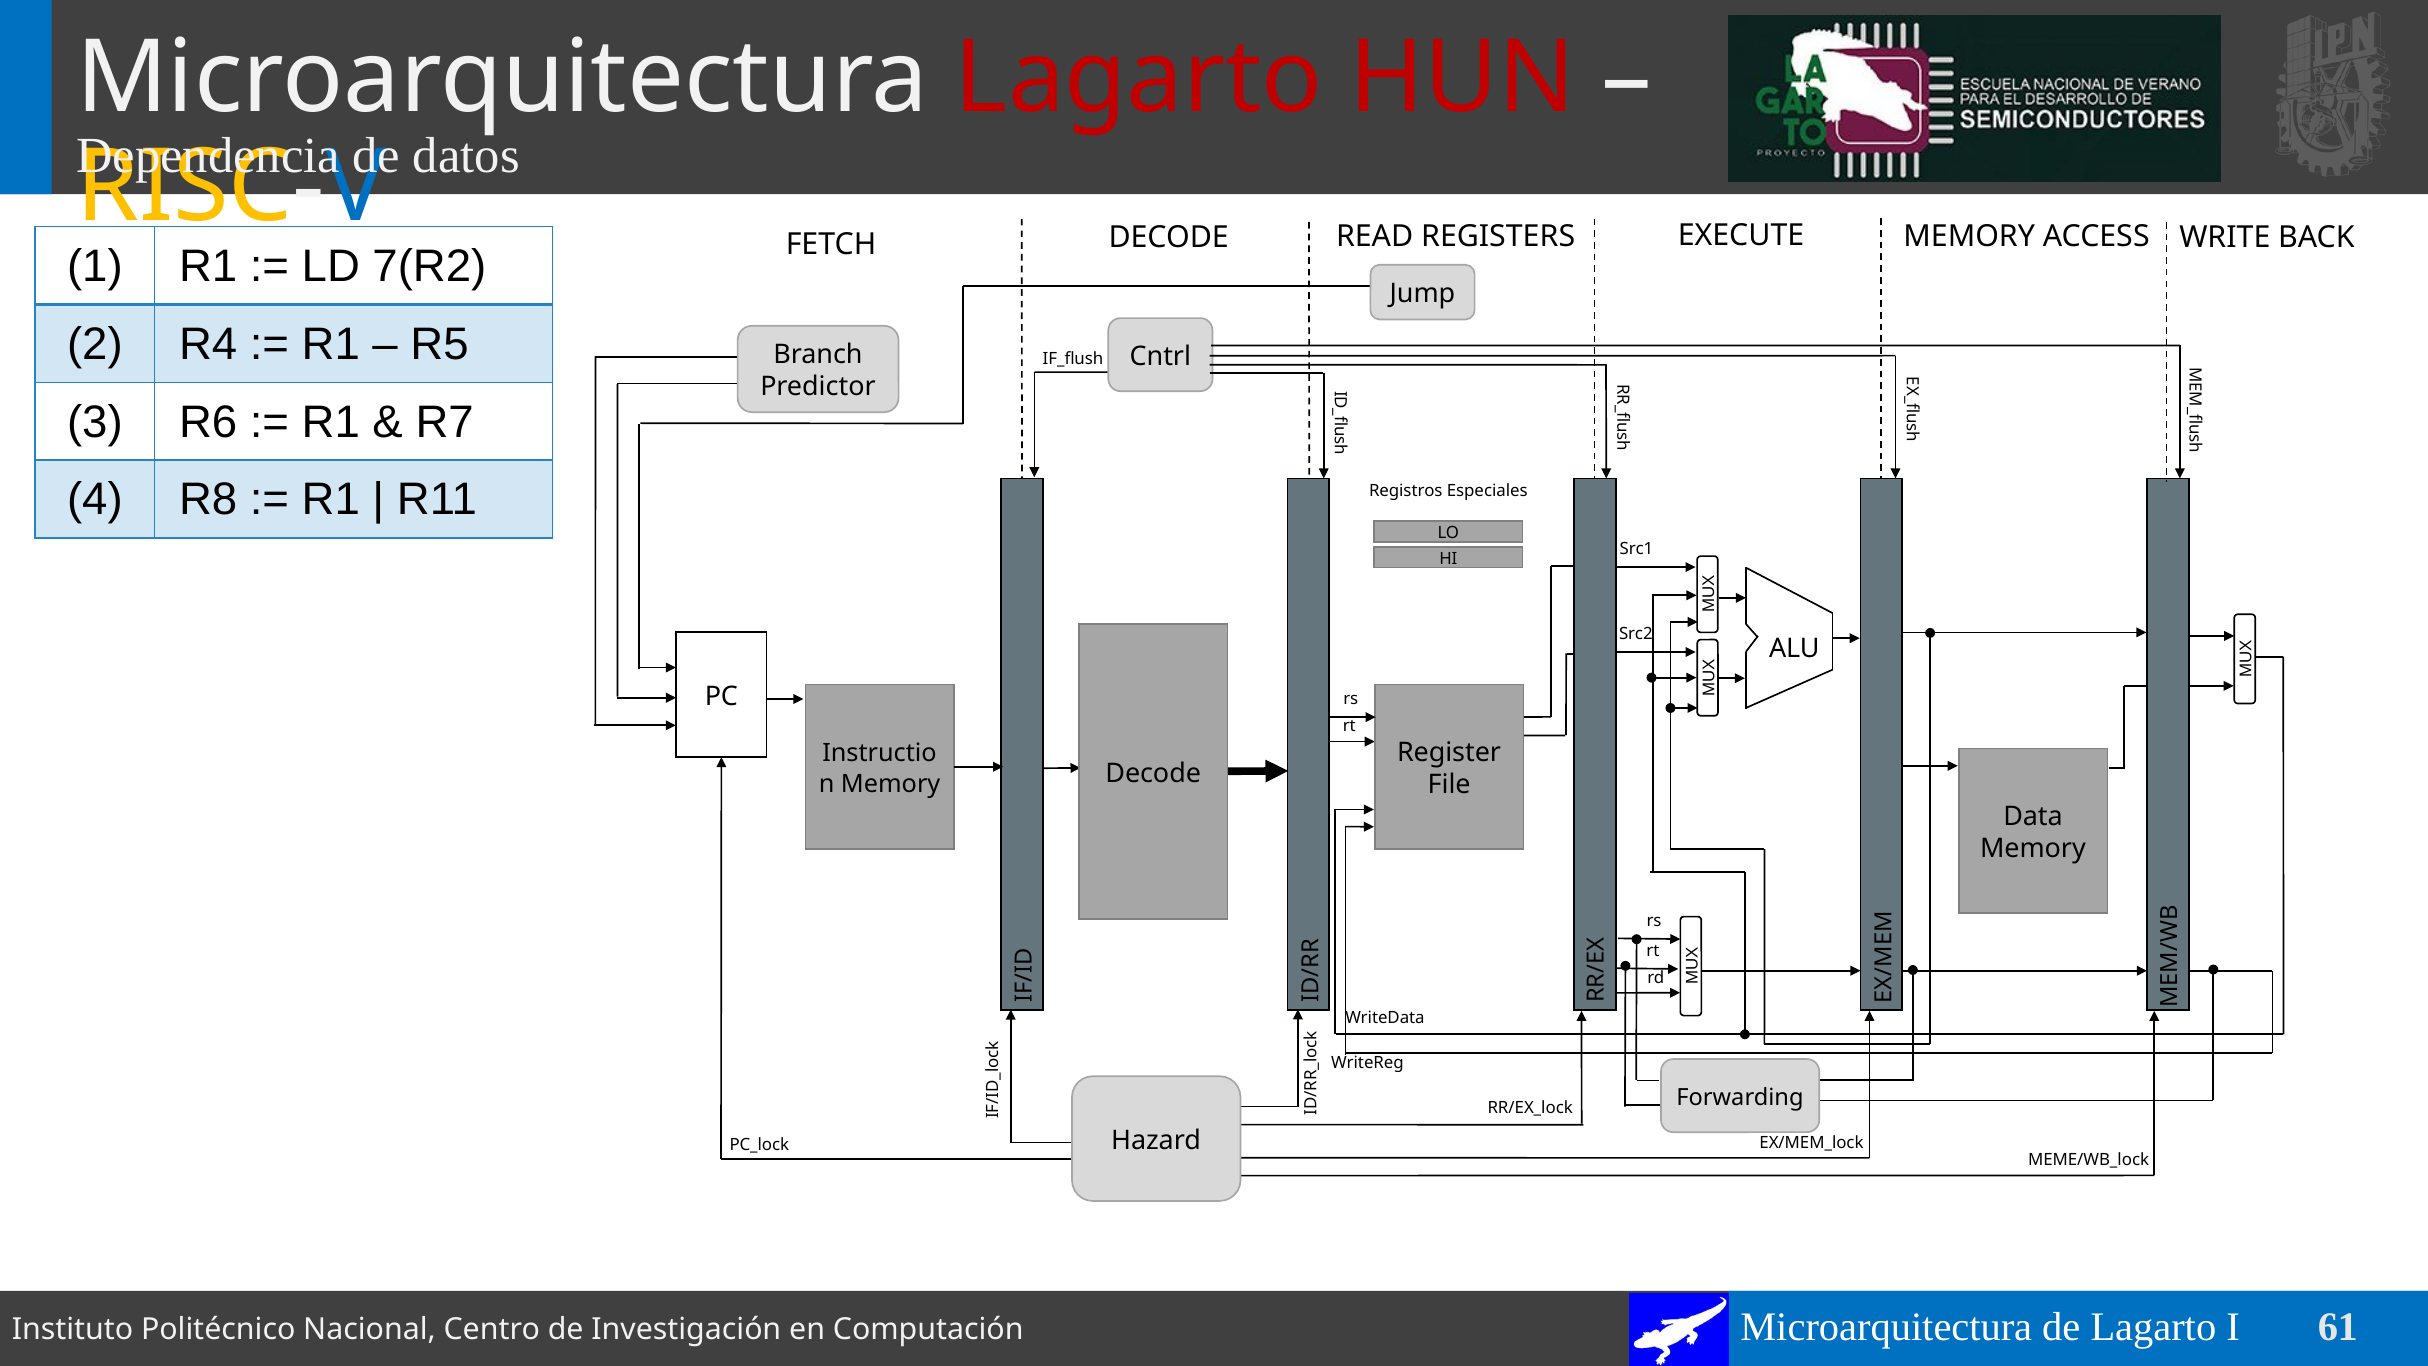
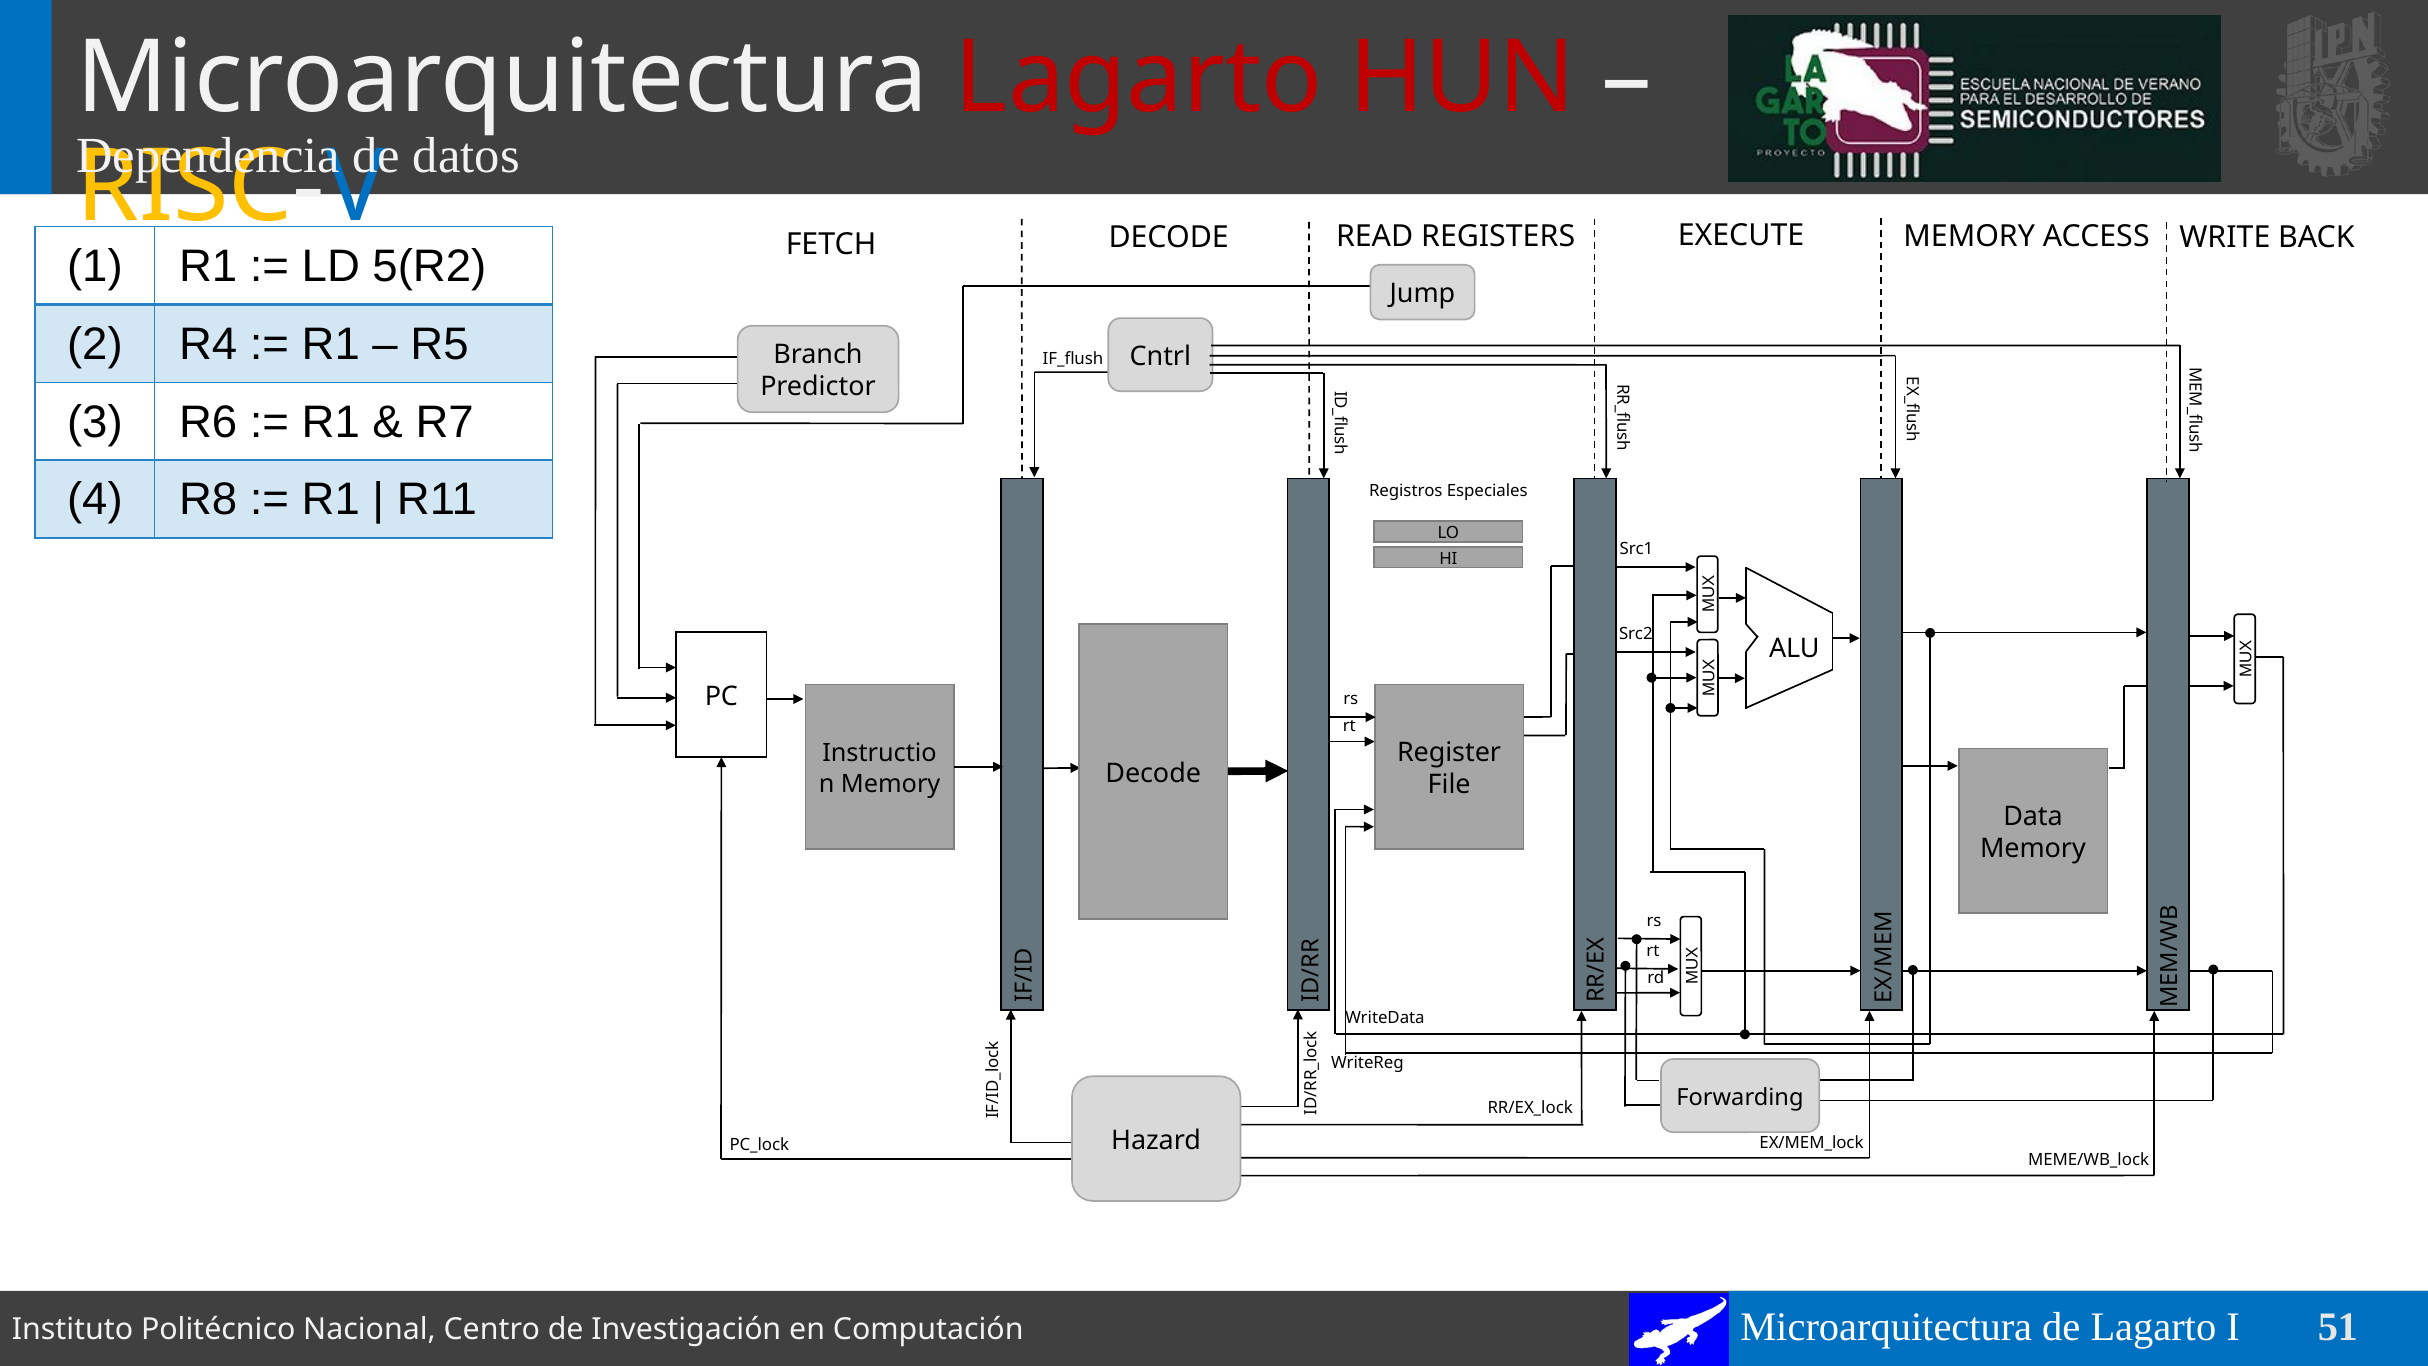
7(R2: 7(R2 -> 5(R2
61: 61 -> 51
